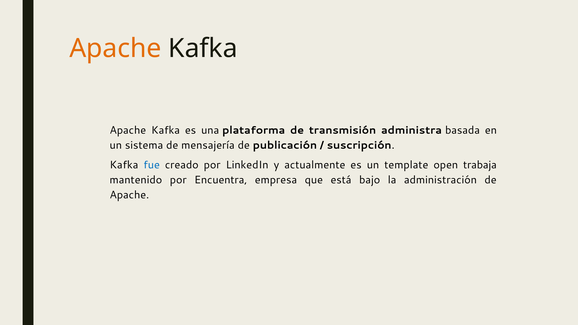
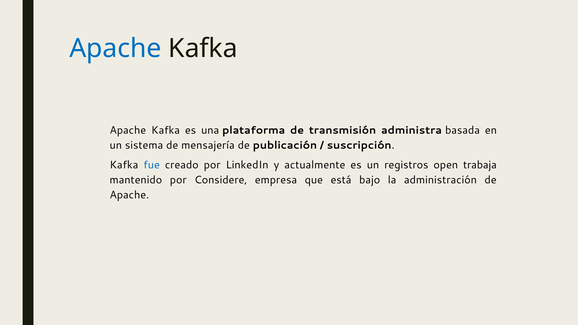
Apache at (115, 49) colour: orange -> blue
template: template -> registros
Encuentra: Encuentra -> Considere
